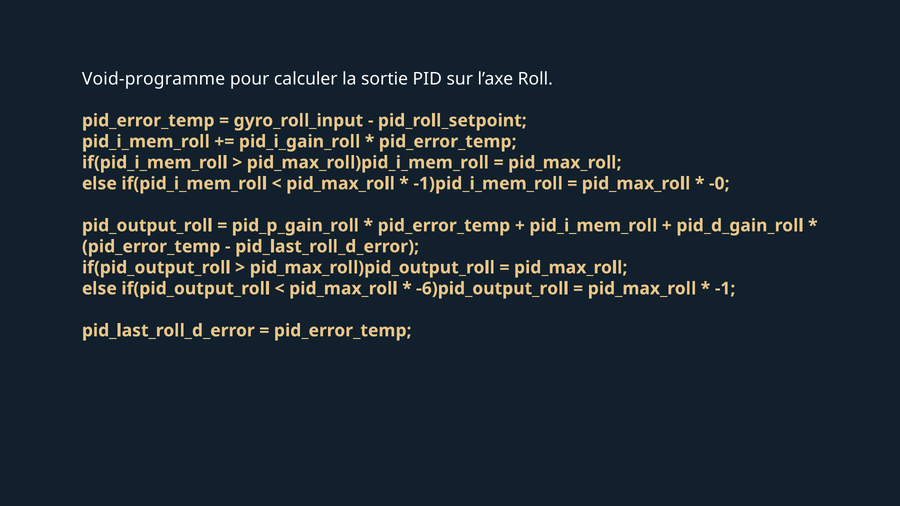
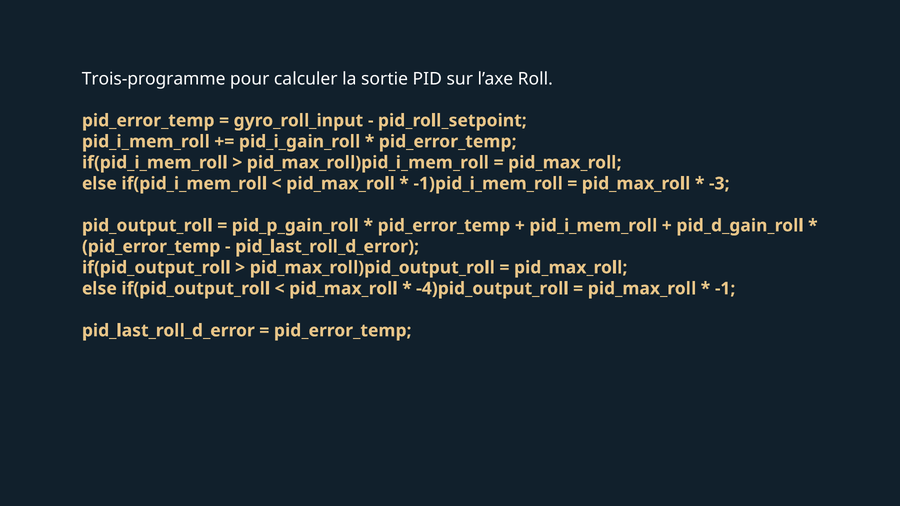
Void-programme: Void-programme -> Trois-programme
-0: -0 -> -3
-6)pid_output_roll: -6)pid_output_roll -> -4)pid_output_roll
